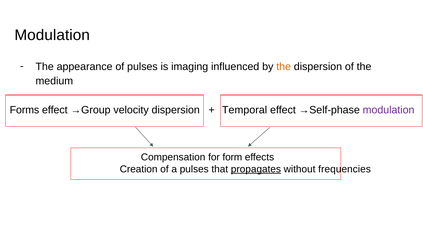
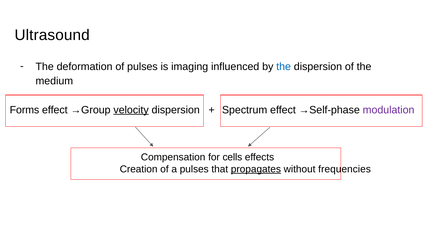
Modulation at (52, 35): Modulation -> Ultrasound
appearance: appearance -> deformation
the at (284, 67) colour: orange -> blue
velocity underline: none -> present
Temporal: Temporal -> Spectrum
form: form -> cells
